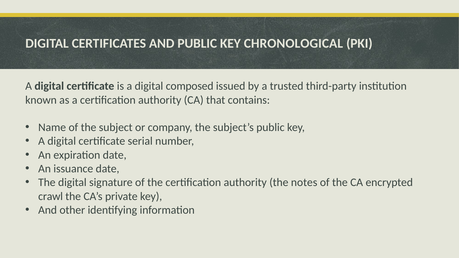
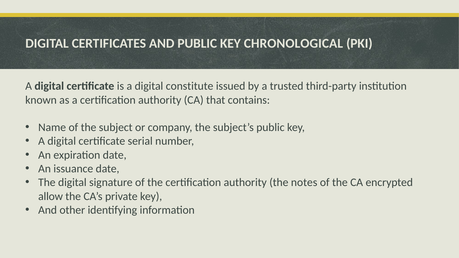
composed: composed -> constitute
crawl: crawl -> allow
